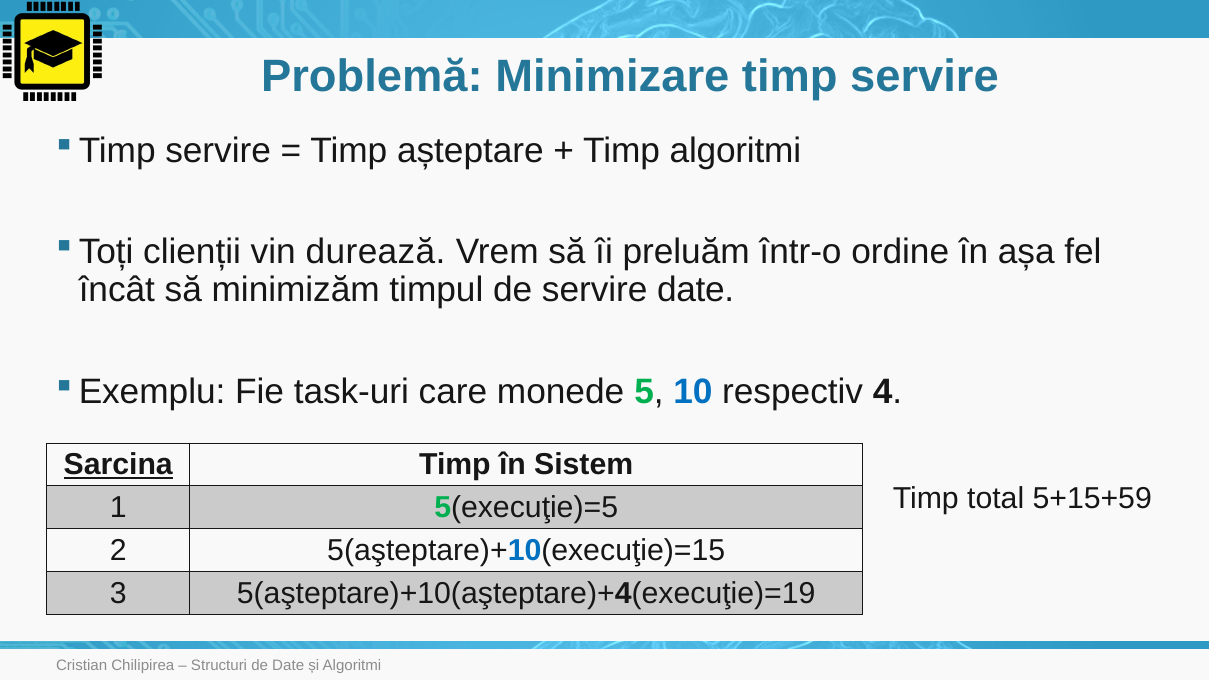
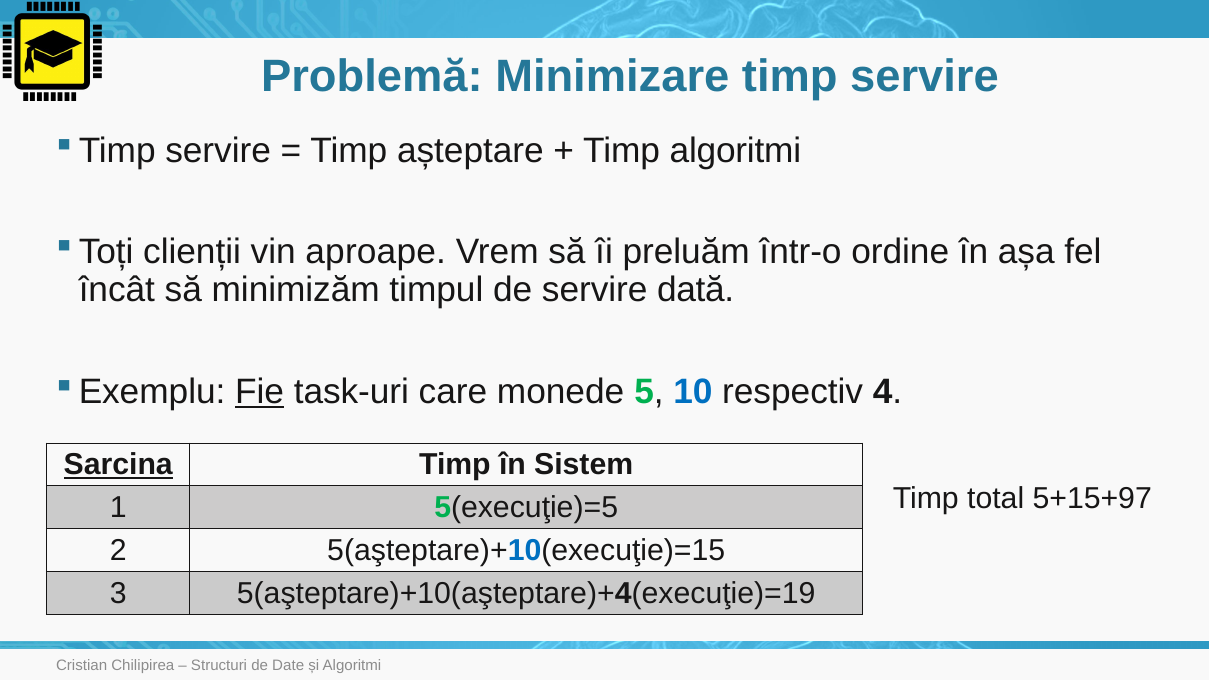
durează: durează -> aproape
servire date: date -> dată
Fie underline: none -> present
5+15+59: 5+15+59 -> 5+15+97
